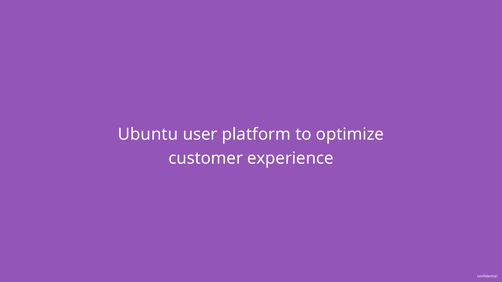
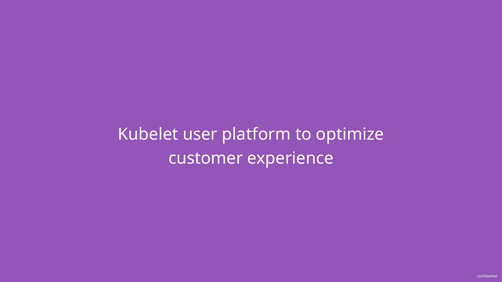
Ubuntu: Ubuntu -> Kubelet
